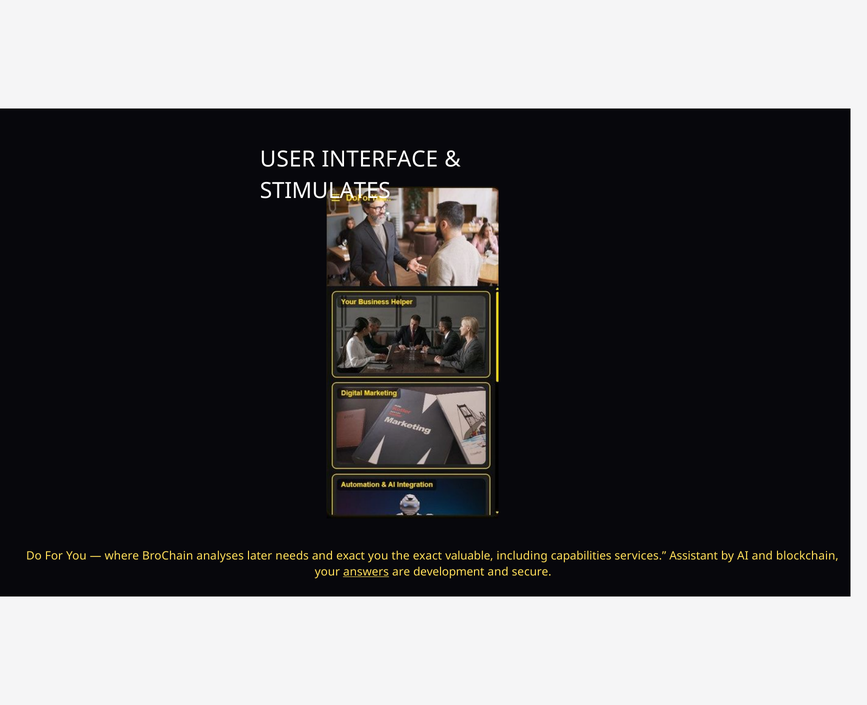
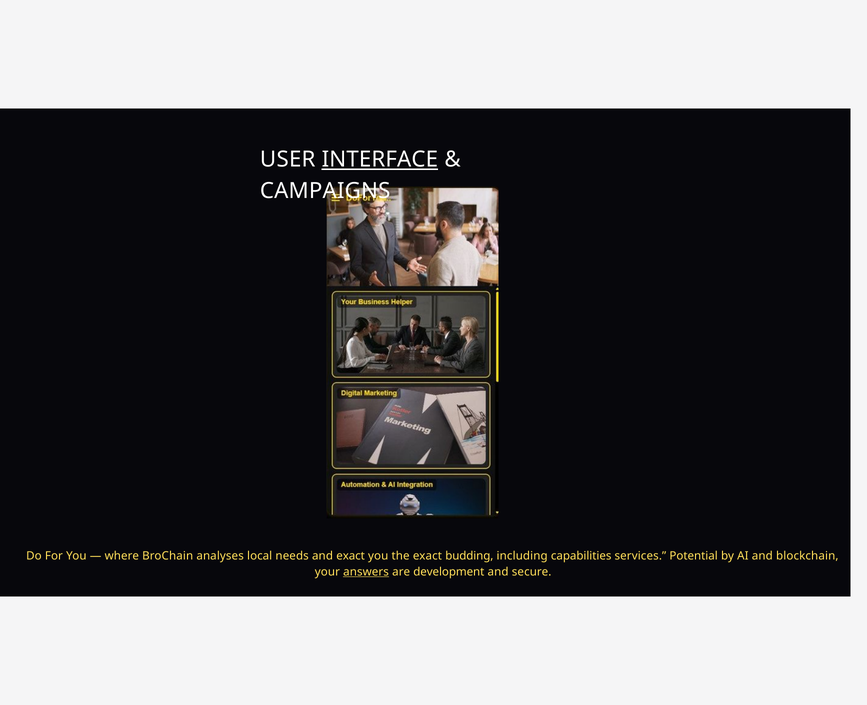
INTERFACE underline: none -> present
STIMULATES: STIMULATES -> CAMPAIGNS
later: later -> local
valuable: valuable -> budding
Assistant: Assistant -> Potential
